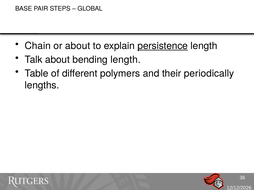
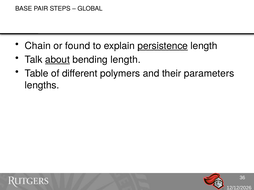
or about: about -> found
about at (57, 60) underline: none -> present
periodically: periodically -> parameters
